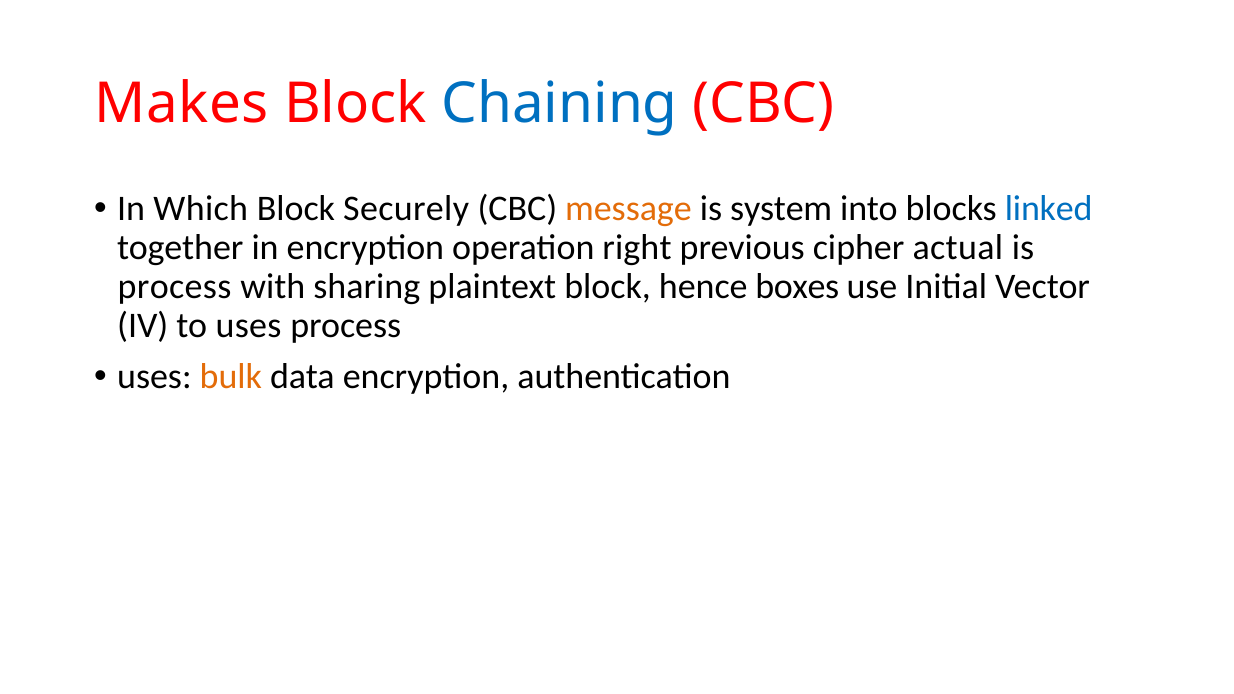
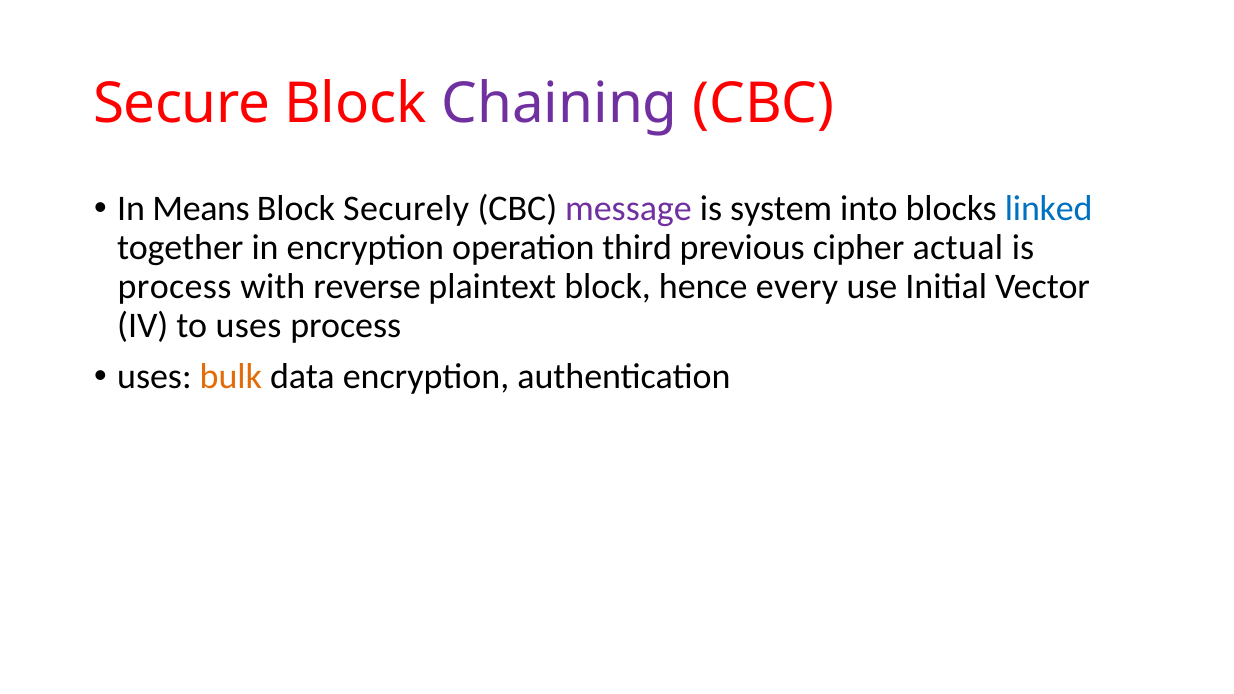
Makes: Makes -> Secure
Chaining colour: blue -> purple
Which: Which -> Means
message colour: orange -> purple
right: right -> third
sharing: sharing -> reverse
boxes: boxes -> every
